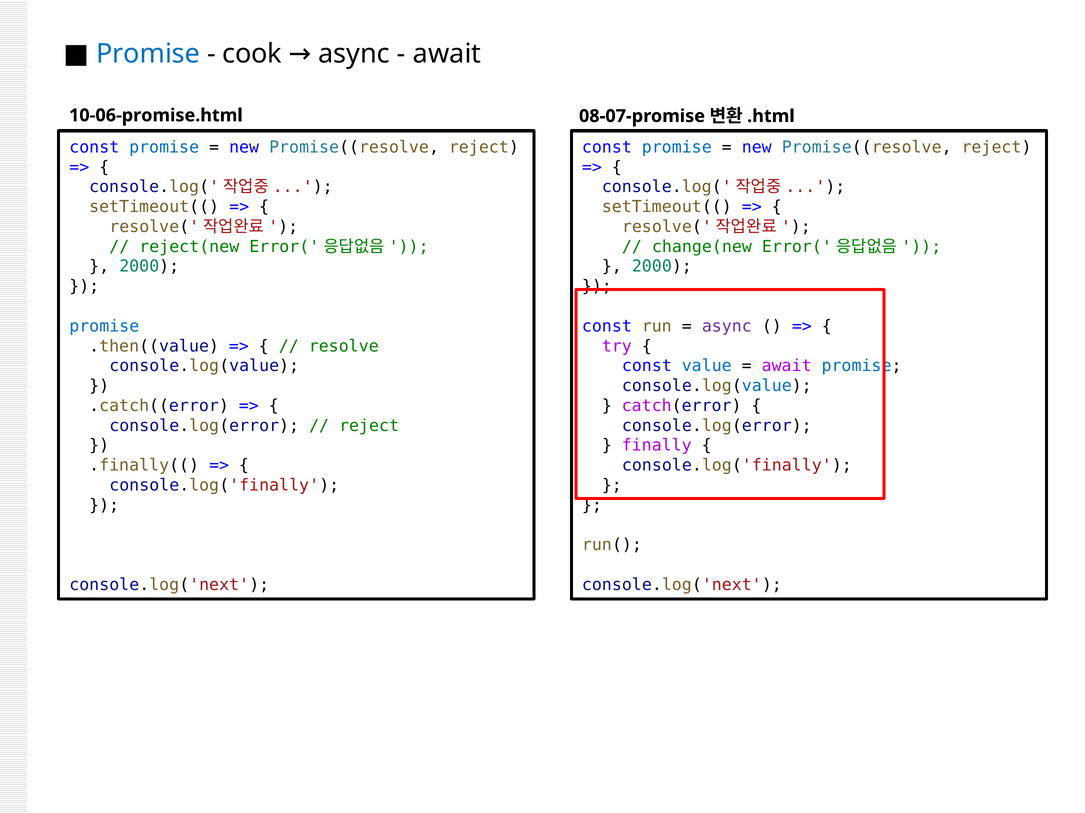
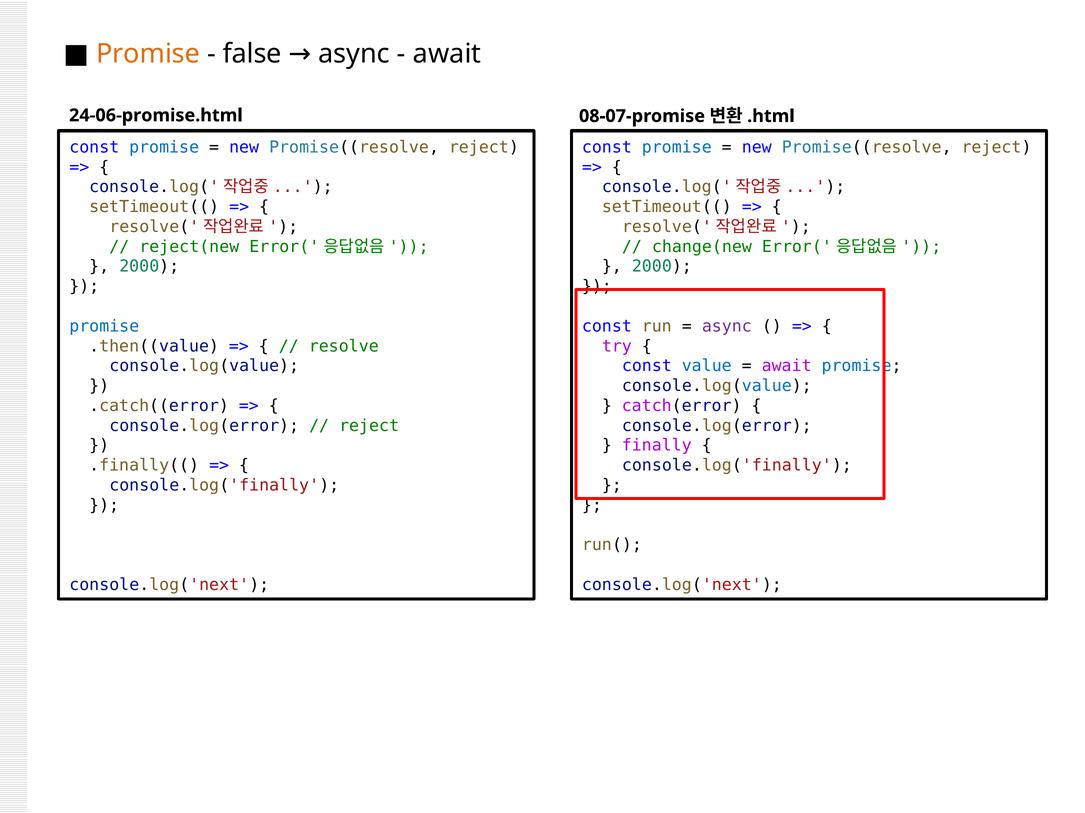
Promise at (148, 54) colour: blue -> orange
cook: cook -> false
10-06-promise.html: 10-06-promise.html -> 24-06-promise.html
